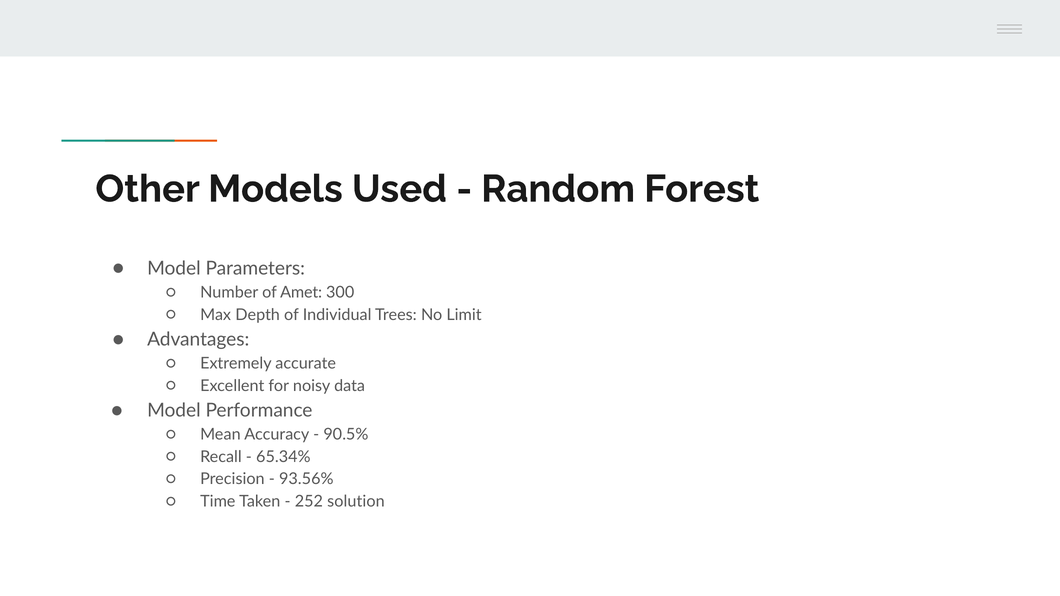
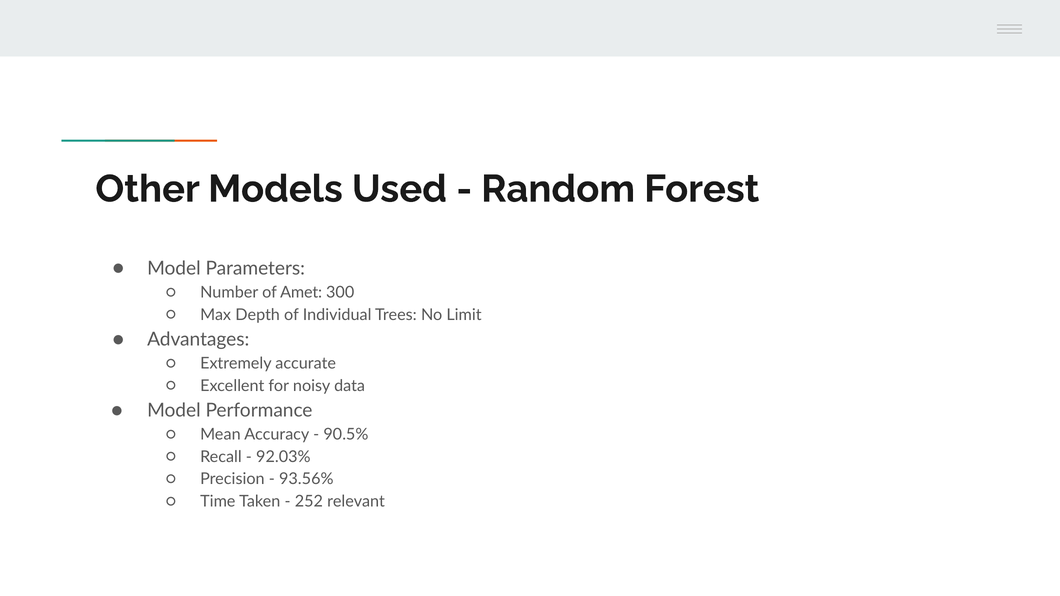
65.34%: 65.34% -> 92.03%
solution: solution -> relevant
